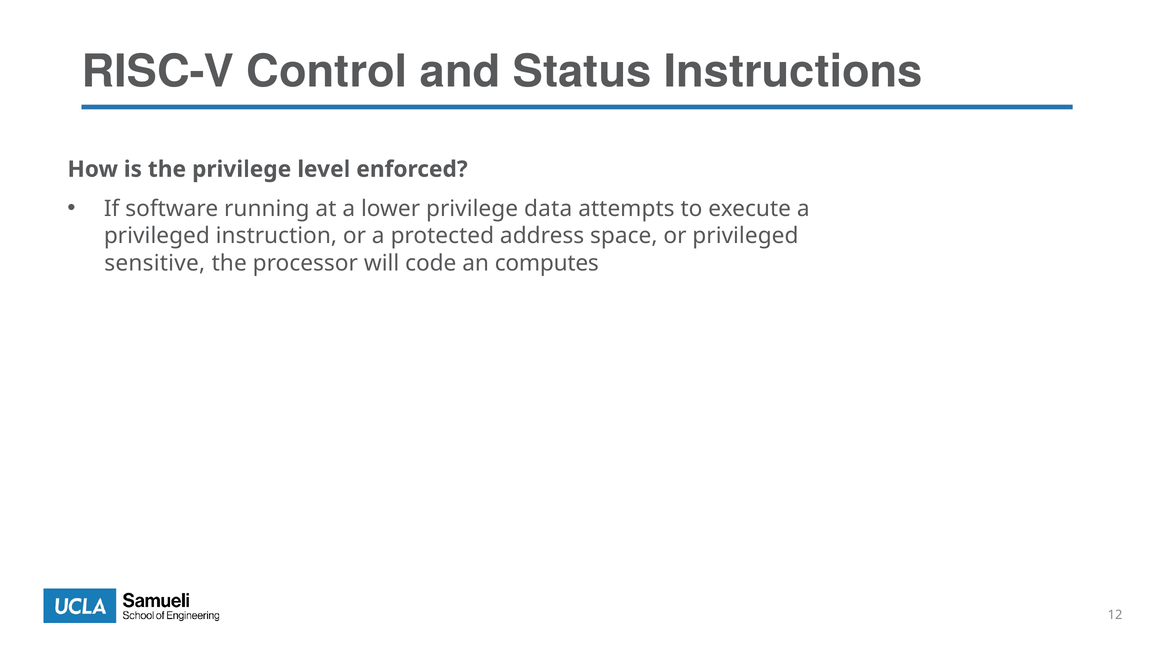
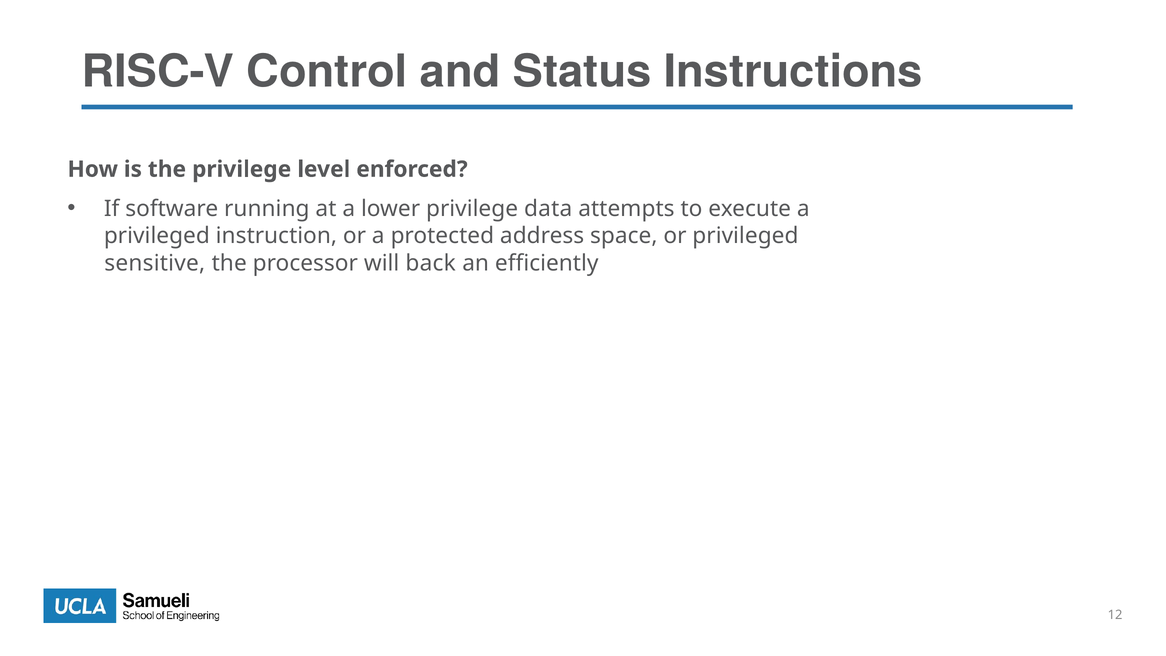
code: code -> back
computes: computes -> efficiently
